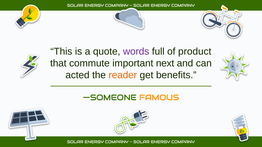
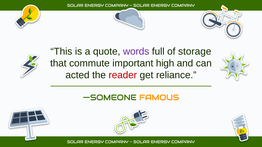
product: product -> storage
next: next -> high
reader colour: orange -> red
benefits: benefits -> reliance
